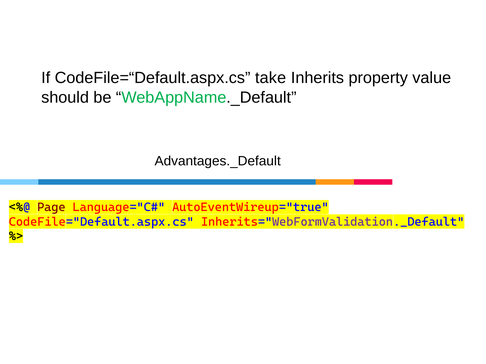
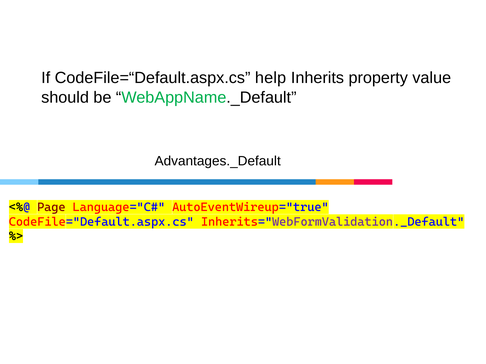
take: take -> help
